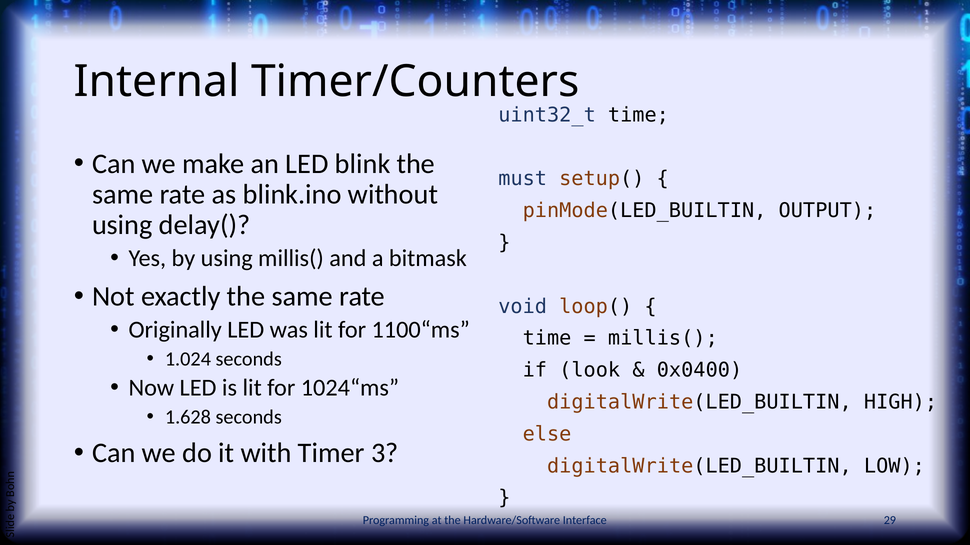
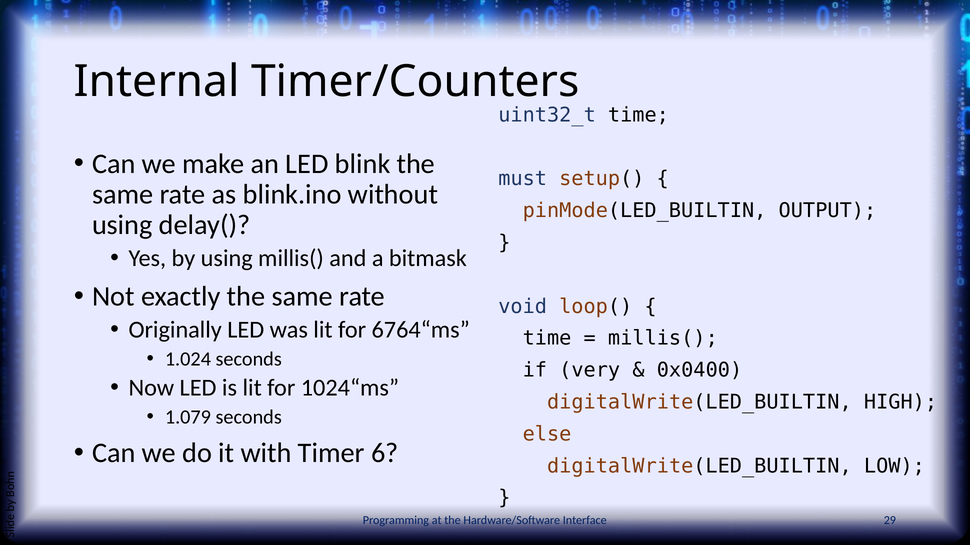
1100“ms: 1100“ms -> 6764“ms
look: look -> very
1.628: 1.628 -> 1.079
3: 3 -> 6
